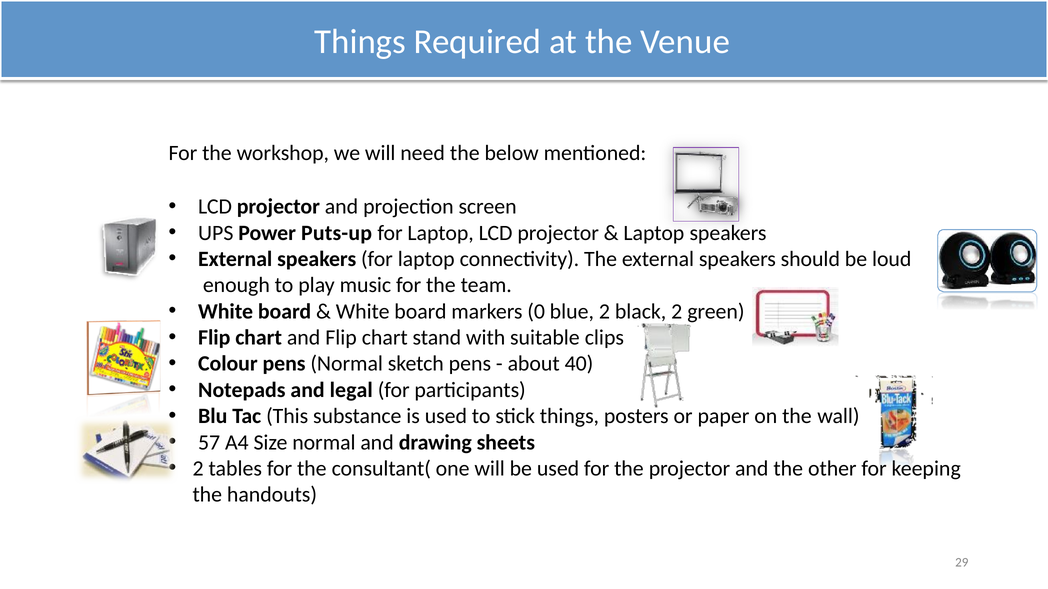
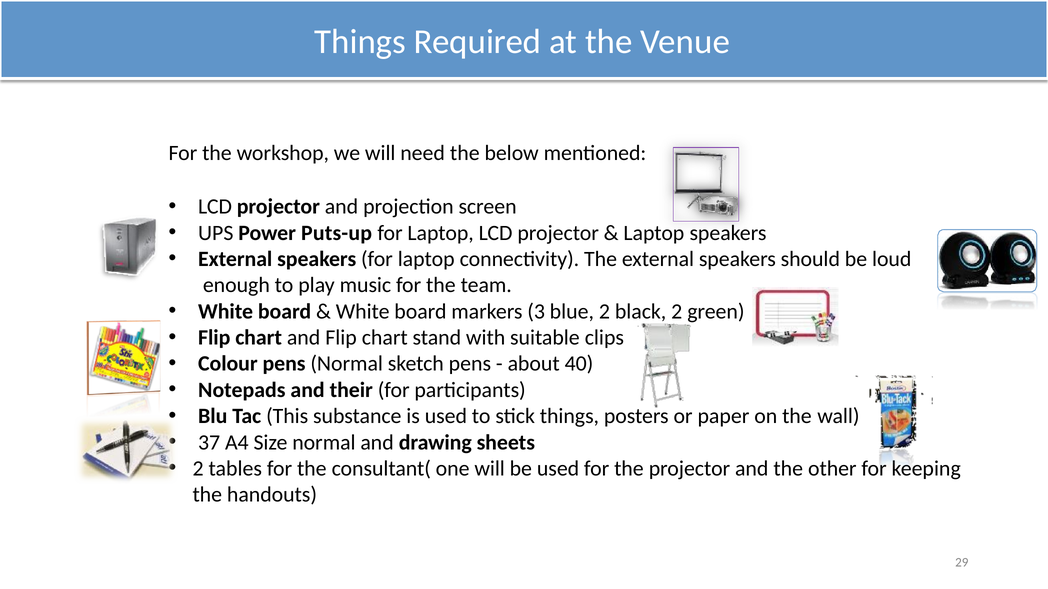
0: 0 -> 3
legal: legal -> their
57: 57 -> 37
